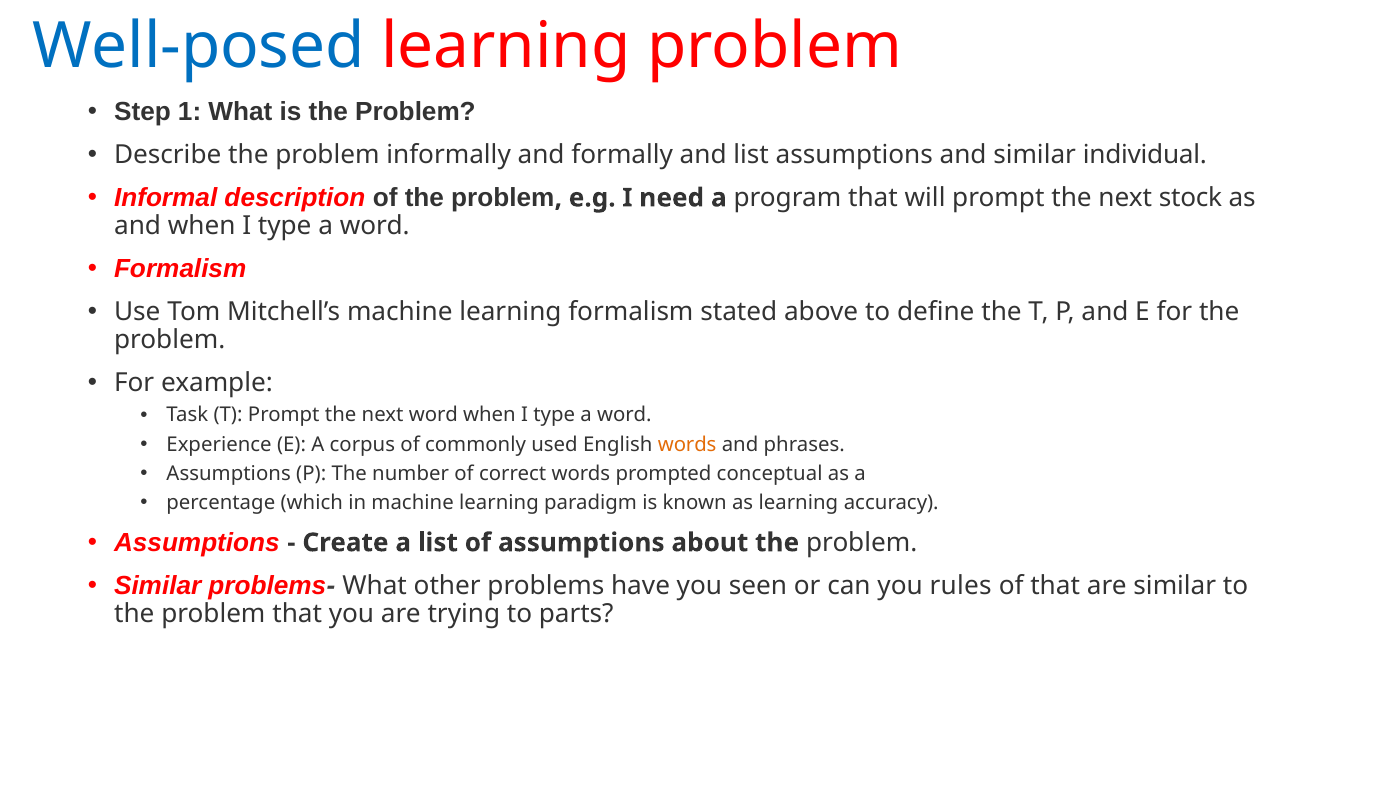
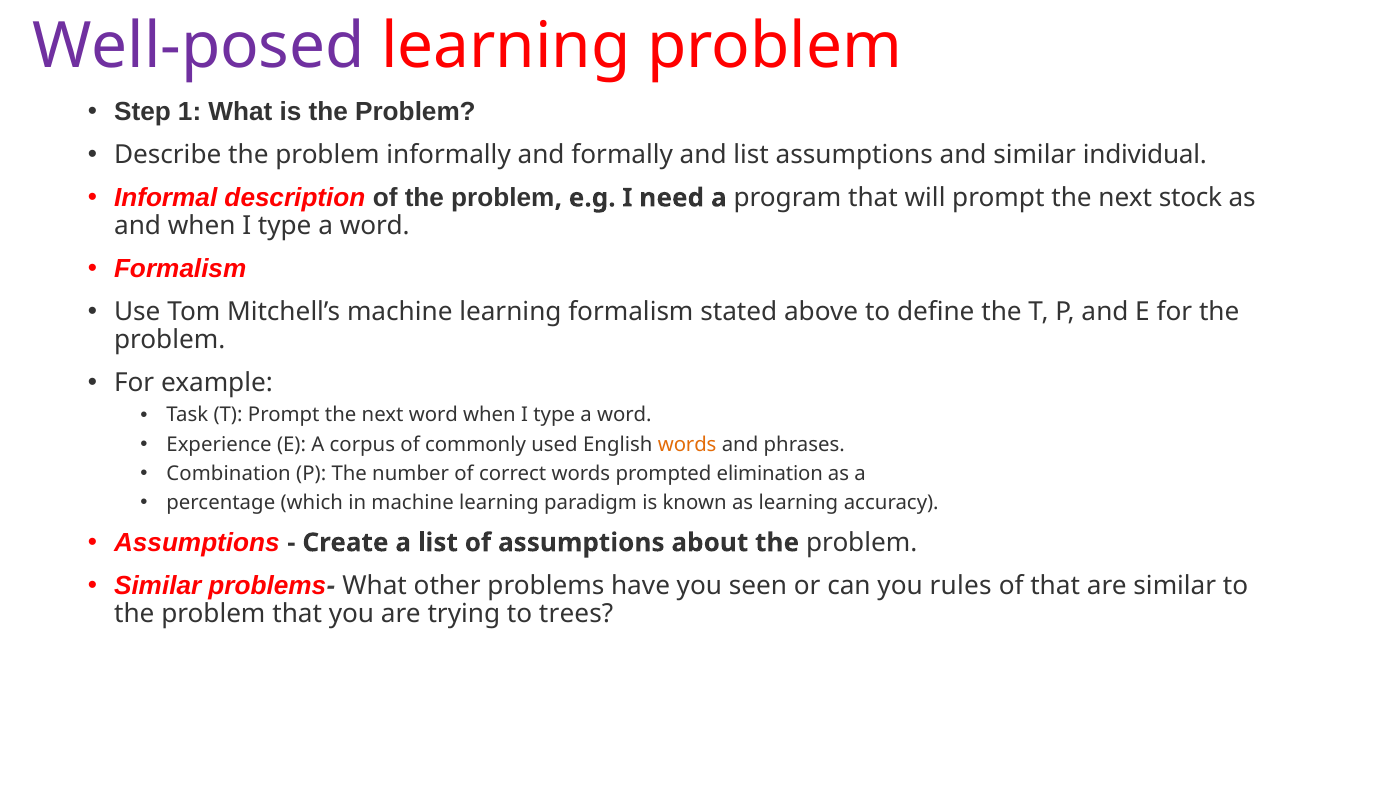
Well-posed colour: blue -> purple
Assumptions at (229, 474): Assumptions -> Combination
conceptual: conceptual -> elimination
parts: parts -> trees
